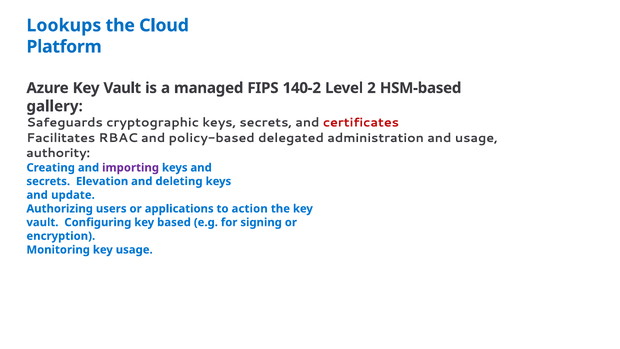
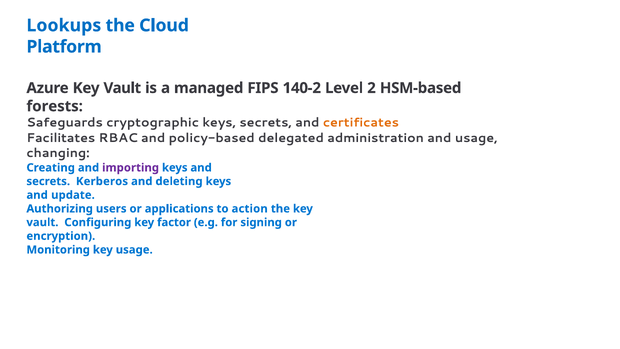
gallery: gallery -> forests
certificates colour: red -> orange
authority: authority -> changing
Elevation: Elevation -> Kerberos
based: based -> factor
